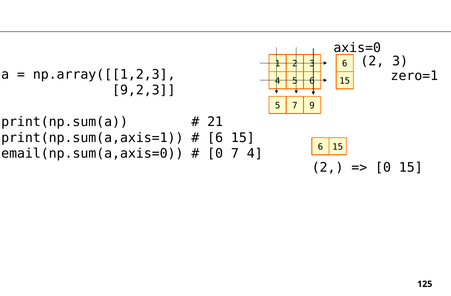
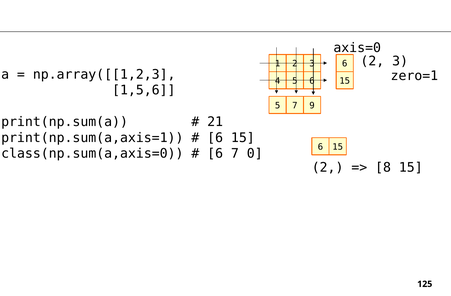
9,2,3: 9,2,3 -> 1,5,6
email(np.sum(a,axis=0: email(np.sum(a,axis=0 -> class(np.sum(a,axis=0
0 at (215, 154): 0 -> 6
7 4: 4 -> 0
0 at (383, 168): 0 -> 8
